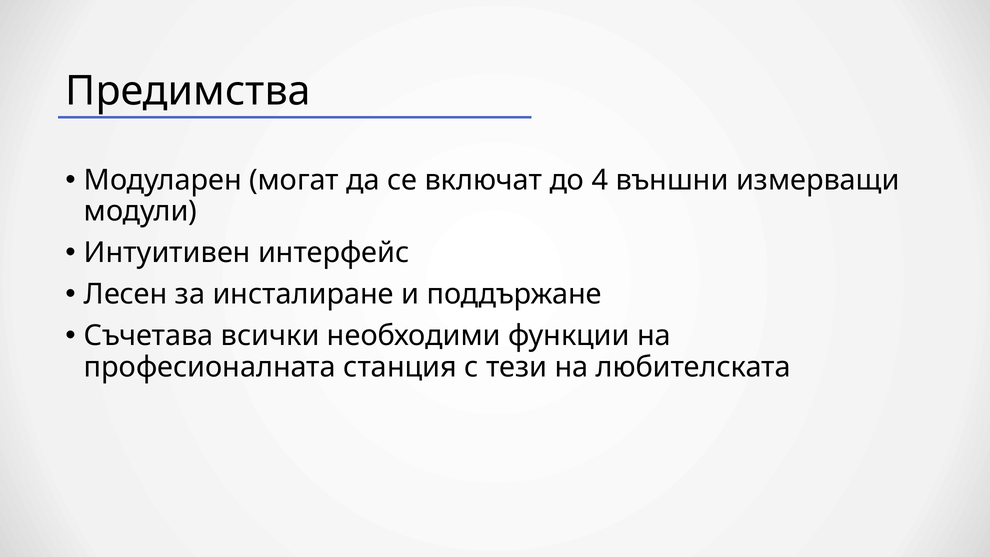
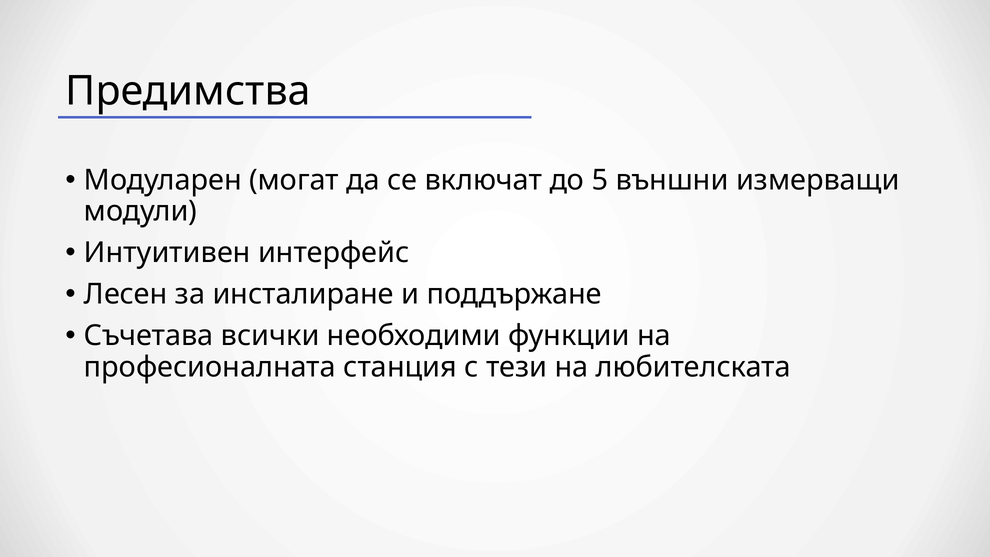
4: 4 -> 5
